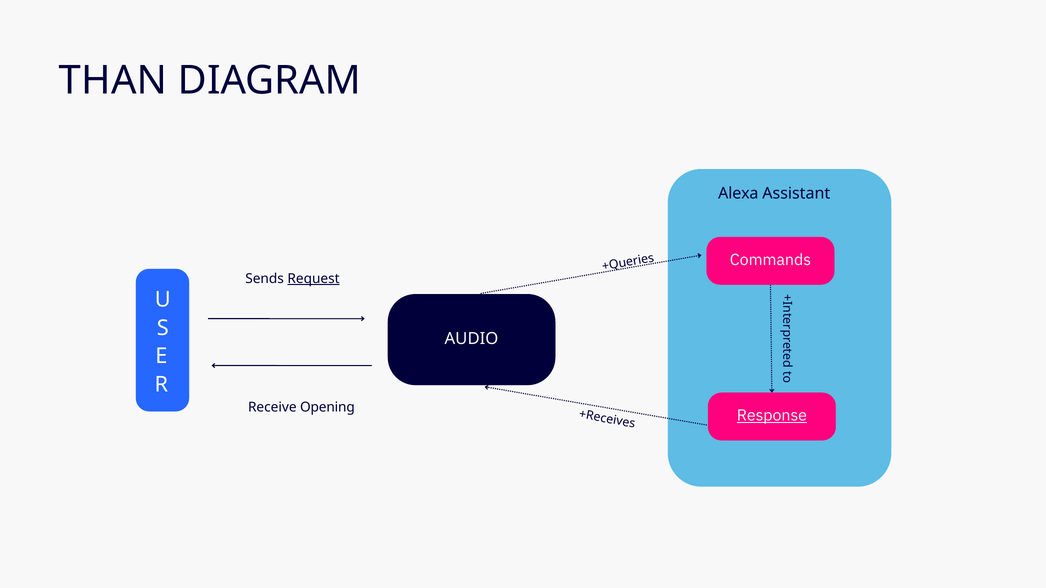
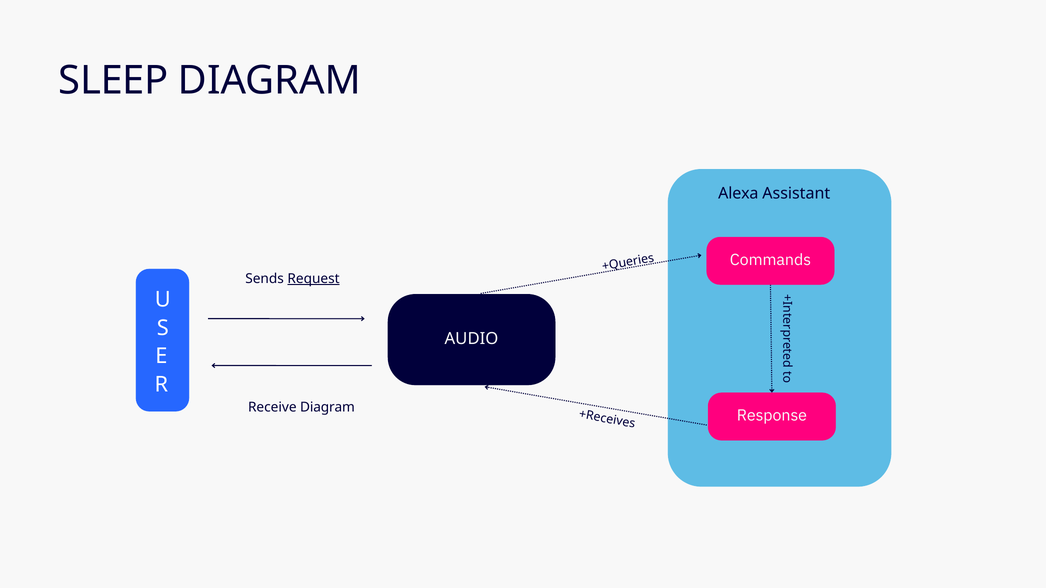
THAN: THAN -> SLEEP
Receive Opening: Opening -> Diagram
Response underline: present -> none
